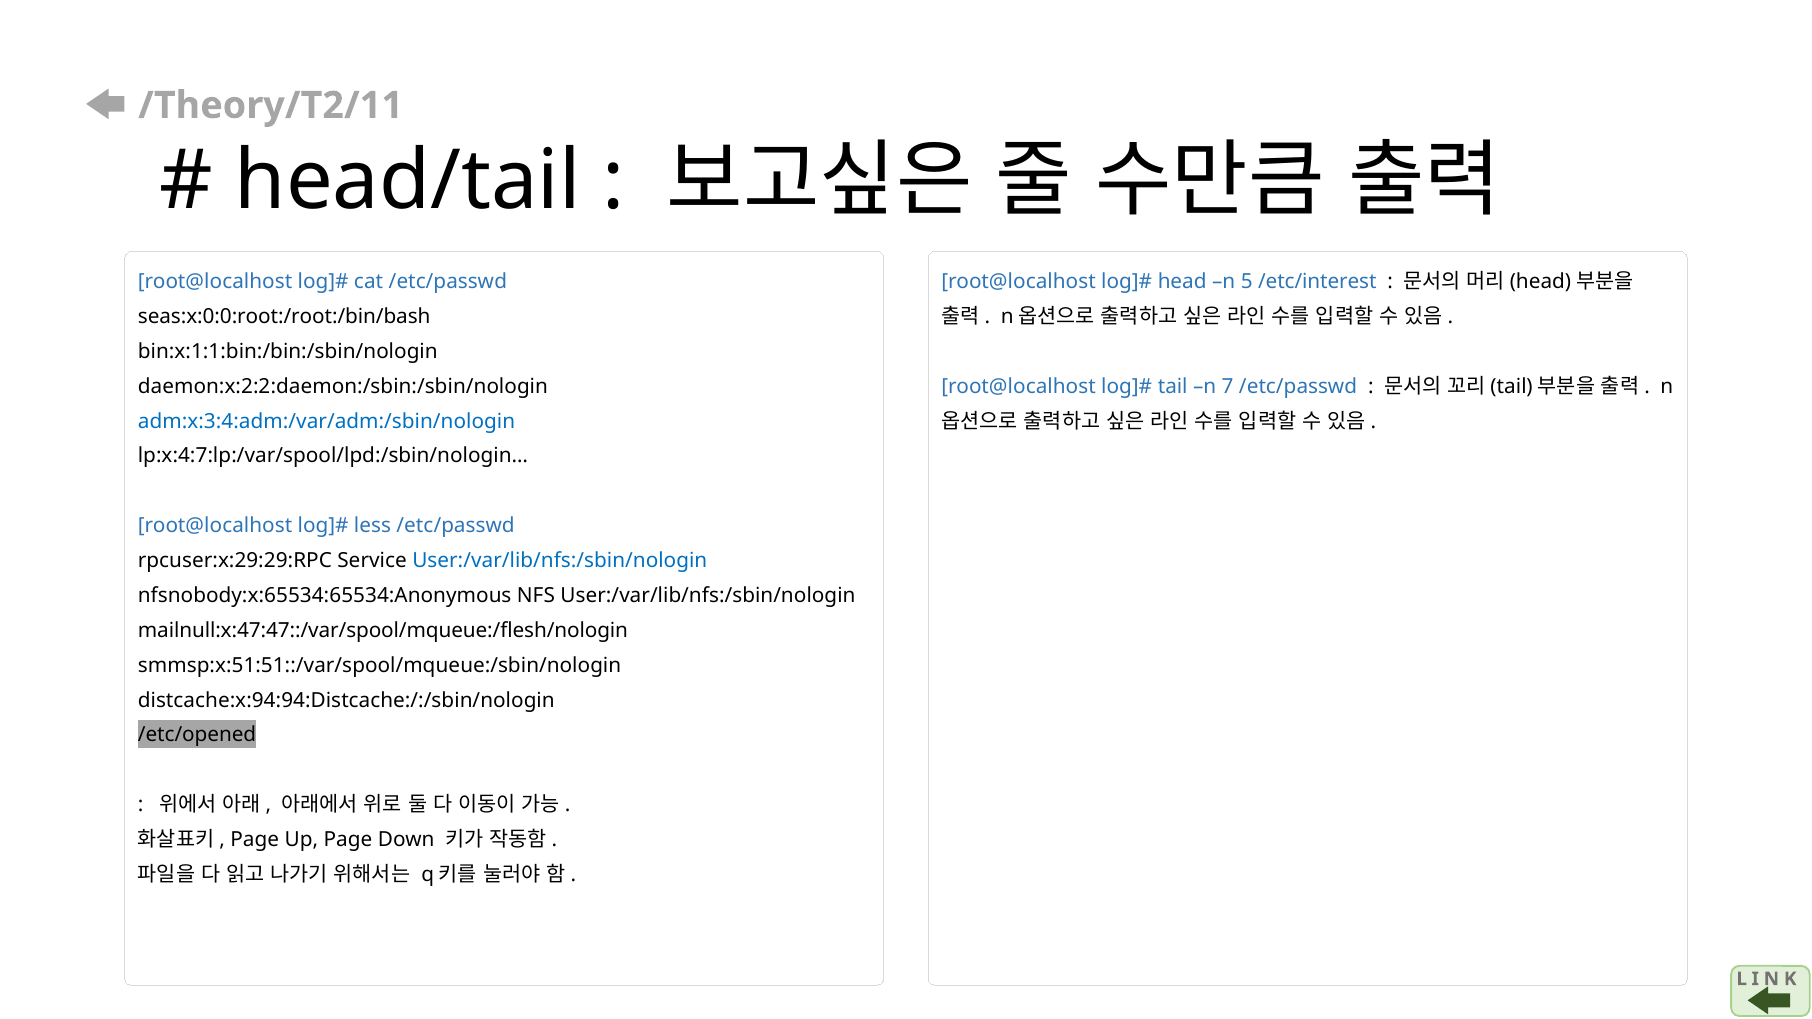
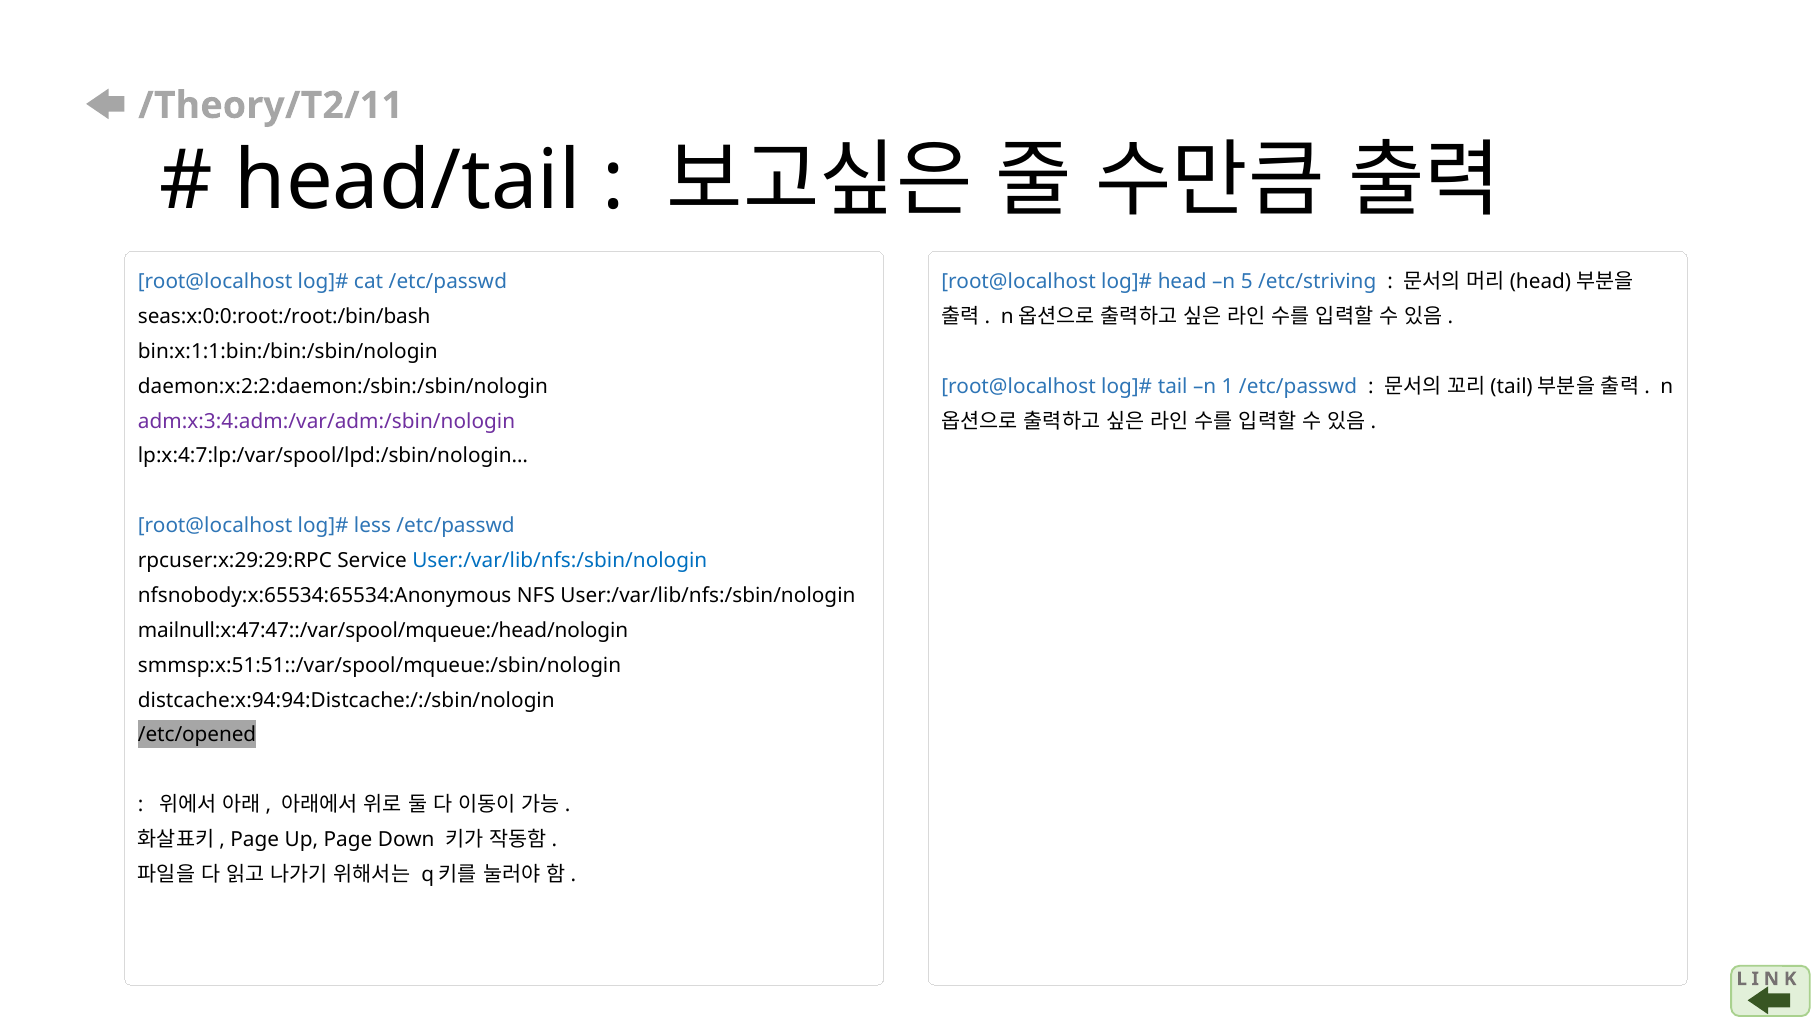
/etc/interest: /etc/interest -> /etc/striving
7: 7 -> 1
adm:x:3:4:adm:/var/adm:/sbin/nologin colour: blue -> purple
mailnull:x:47:47::/var/spool/mqueue:/flesh/nologin: mailnull:x:47:47::/var/spool/mqueue:/flesh/nologin -> mailnull:x:47:47::/var/spool/mqueue:/head/nologin
